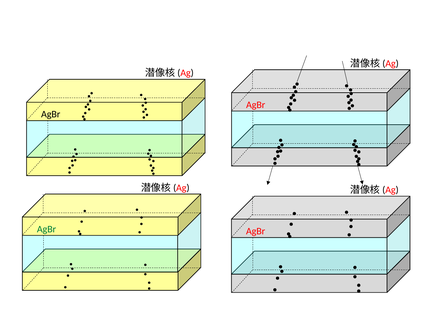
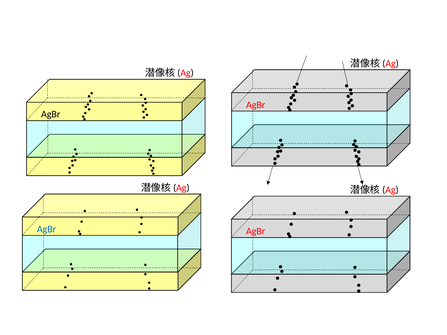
AgBr at (47, 229) colour: green -> blue
